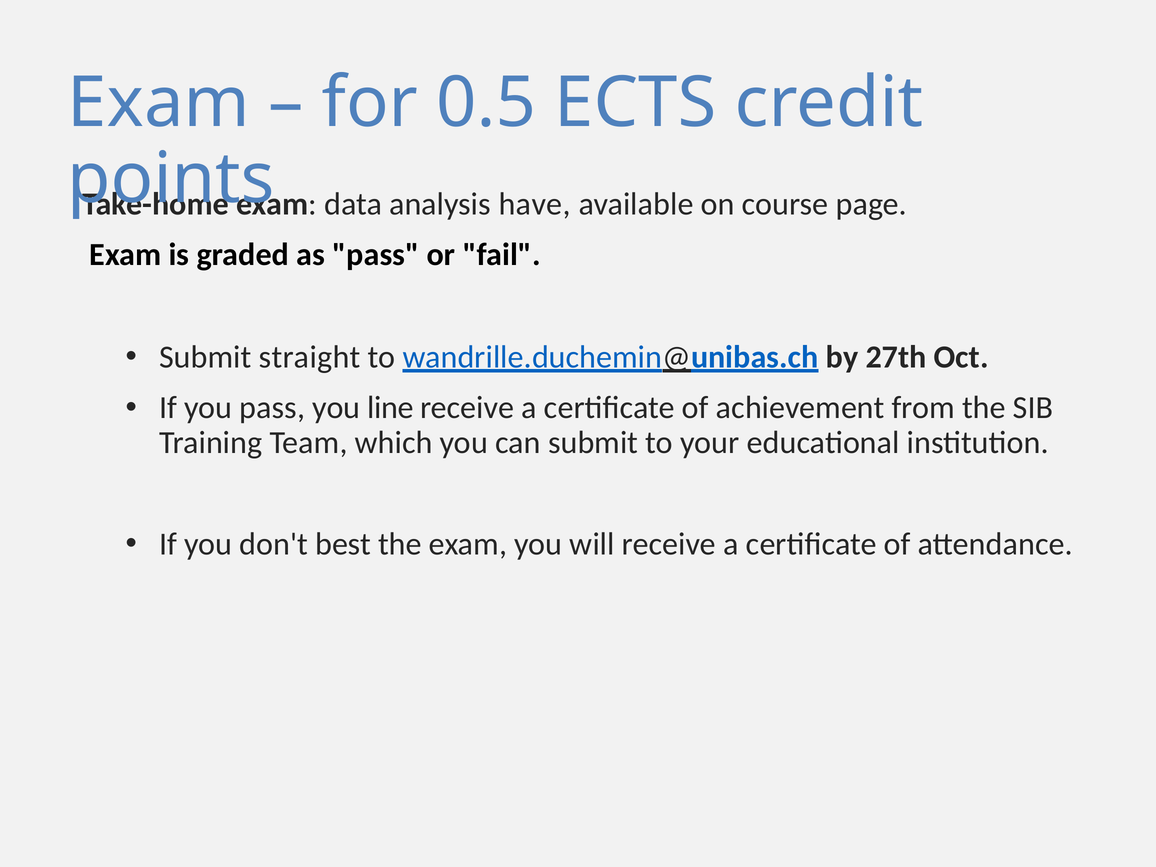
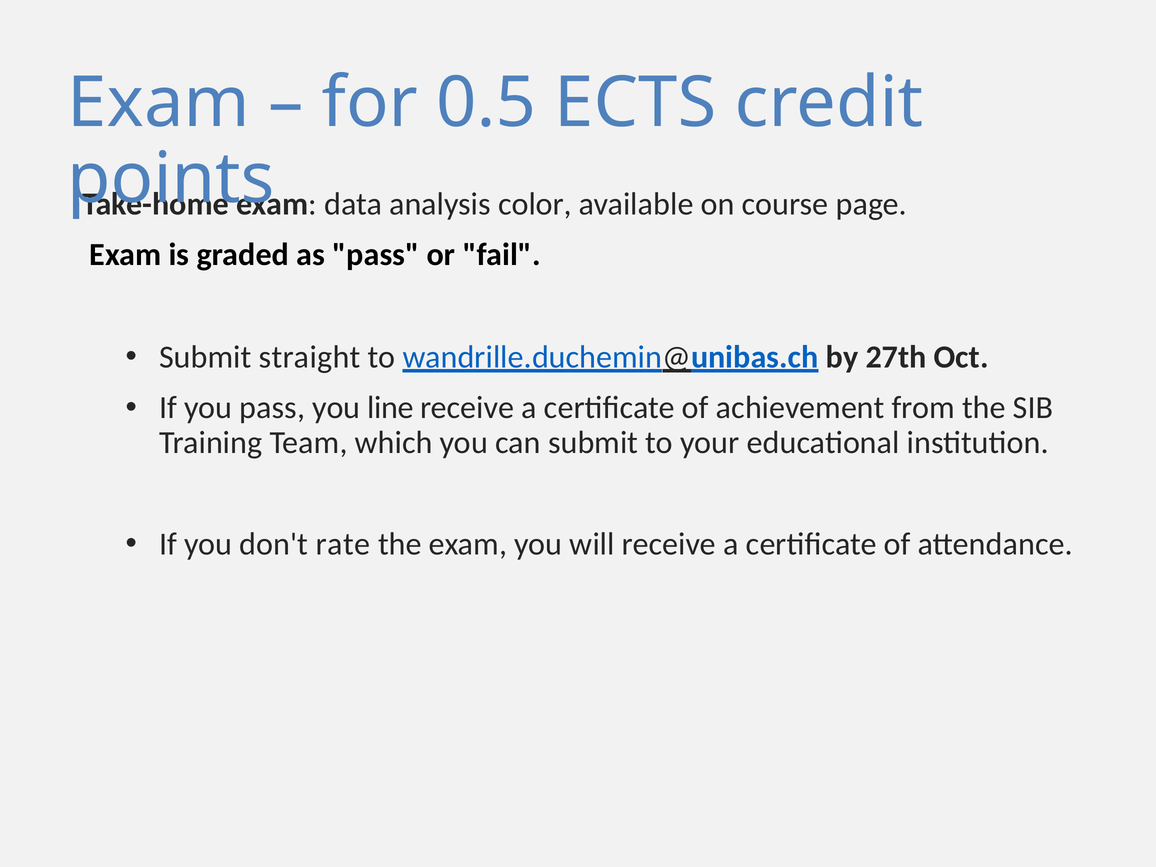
have: have -> color
best: best -> rate
